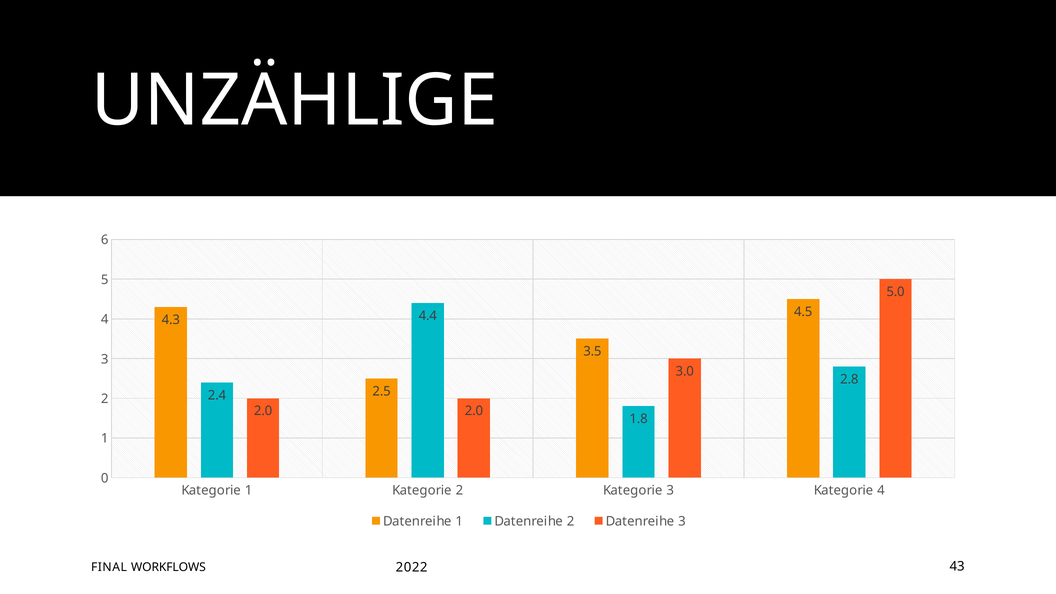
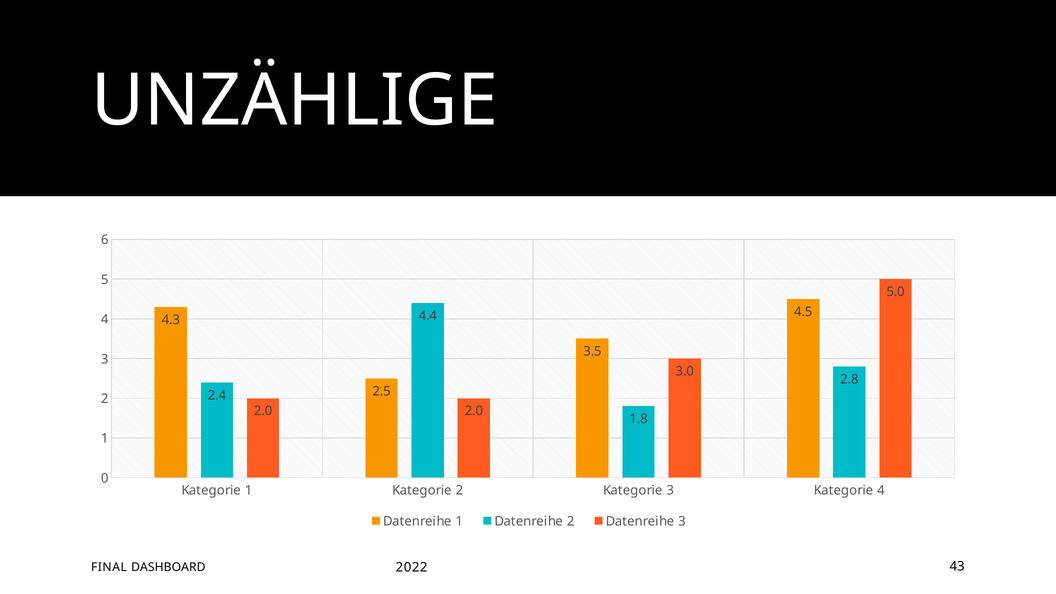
WORKFLOWS: WORKFLOWS -> DASHBOARD
